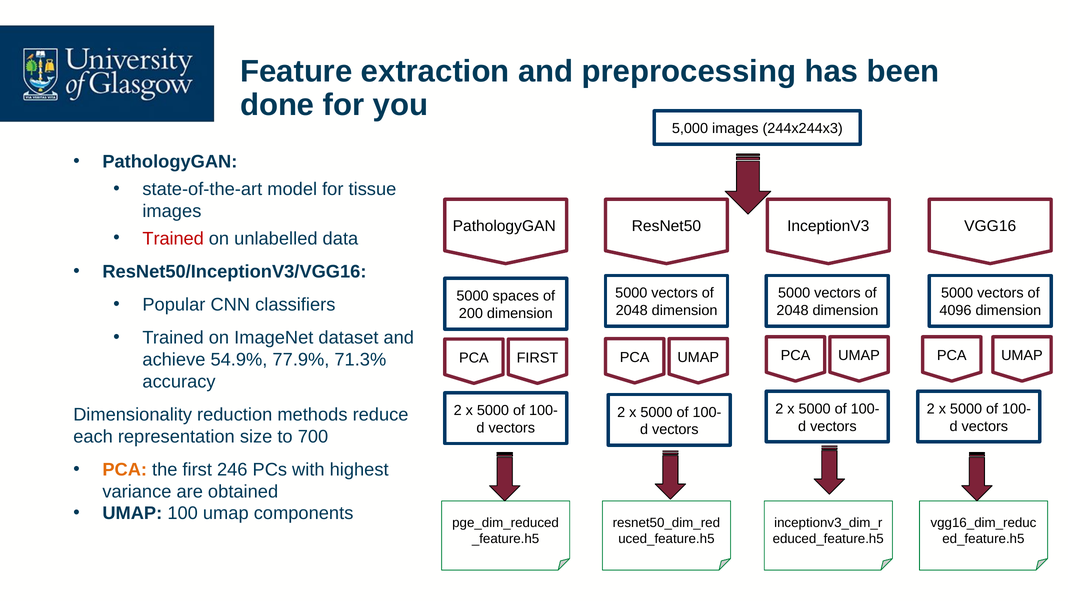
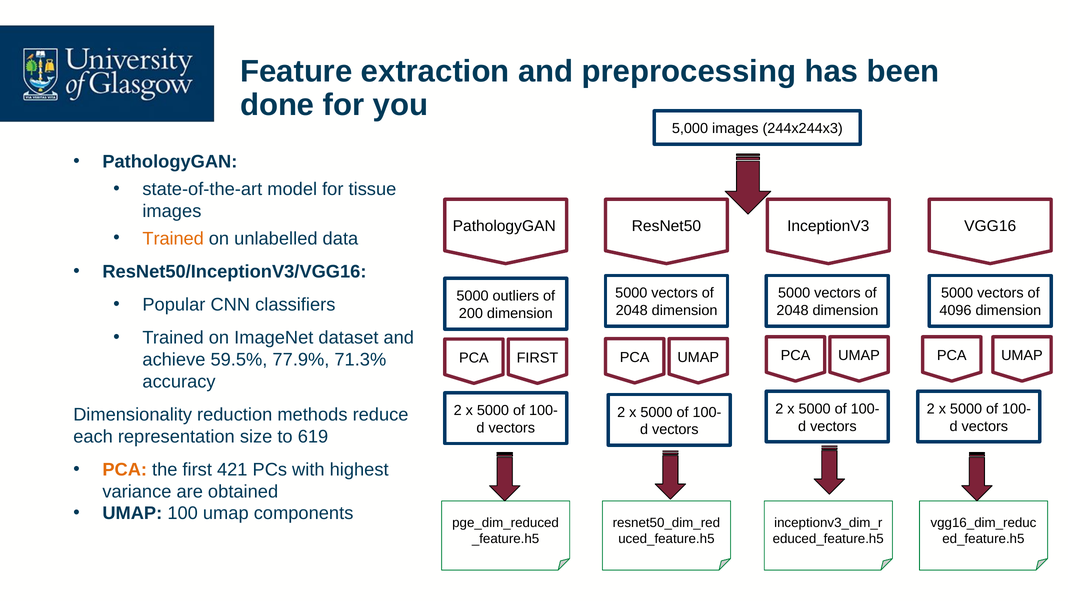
Trained at (173, 238) colour: red -> orange
spaces: spaces -> outliers
54.9%: 54.9% -> 59.5%
700: 700 -> 619
246: 246 -> 421
